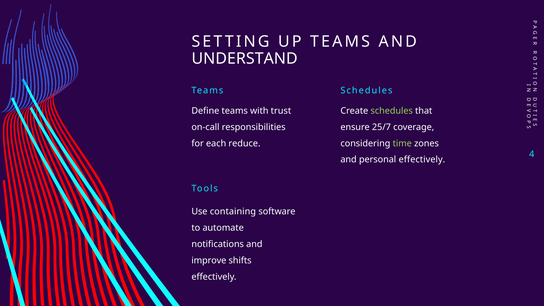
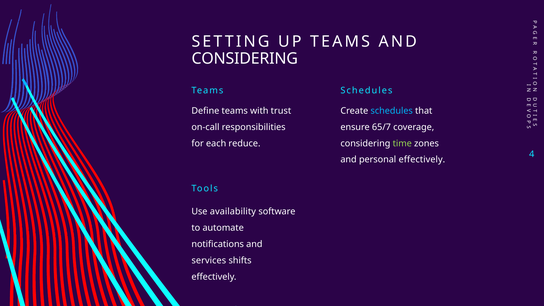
UNDERSTAND at (245, 59): UNDERSTAND -> CONSIDERING
schedules at (392, 111) colour: light green -> light blue
25/7: 25/7 -> 65/7
containing: containing -> availability
improve: improve -> services
